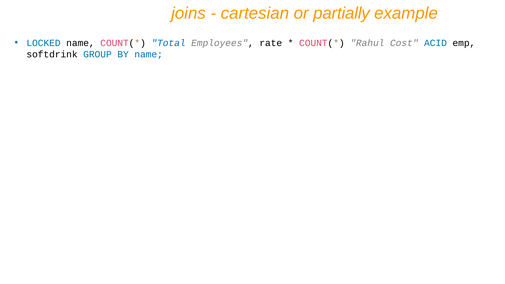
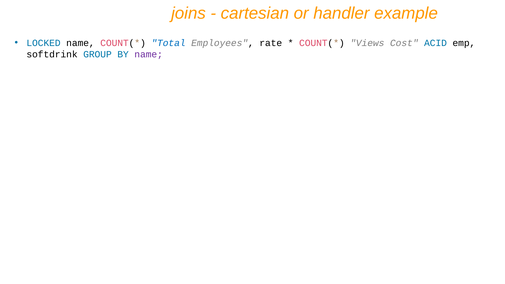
partially: partially -> handler
Rahul: Rahul -> Views
name at (149, 54) colour: blue -> purple
